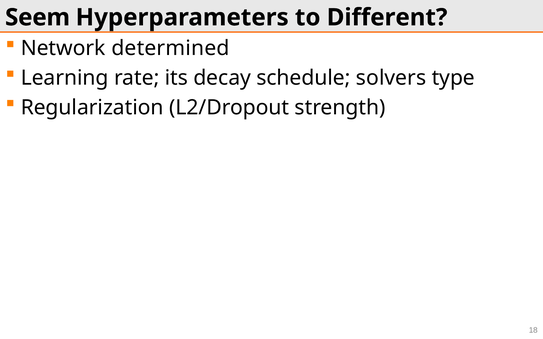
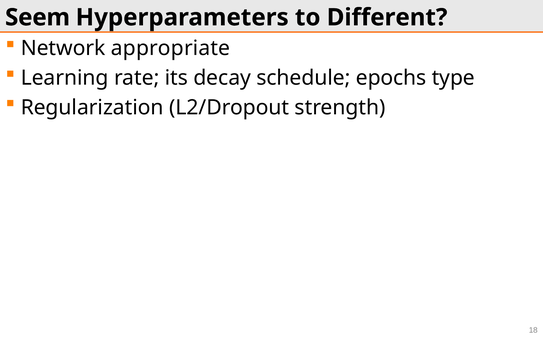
determined: determined -> appropriate
solvers: solvers -> epochs
